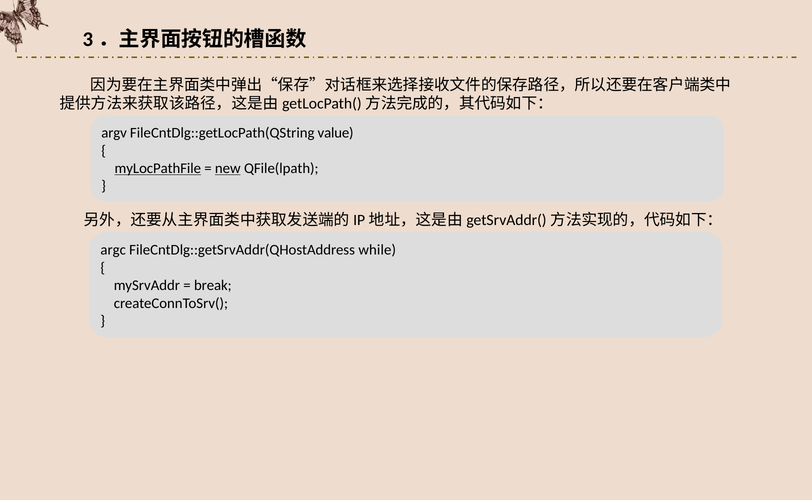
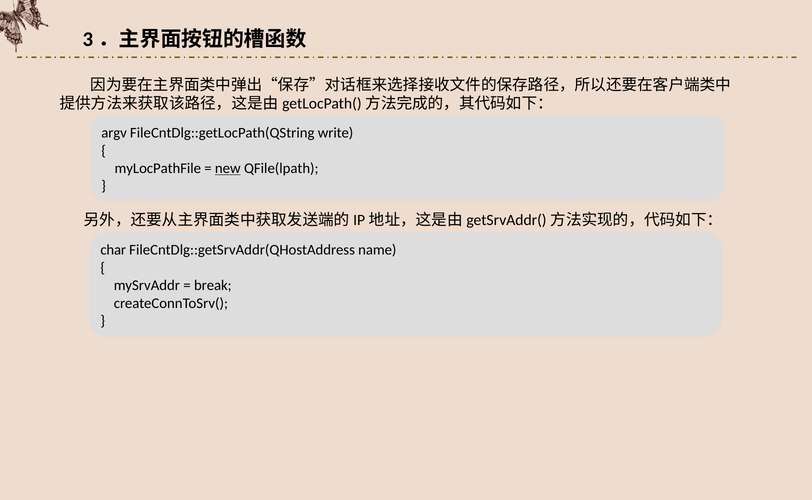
value: value -> write
myLocPathFile underline: present -> none
argc: argc -> char
while: while -> name
